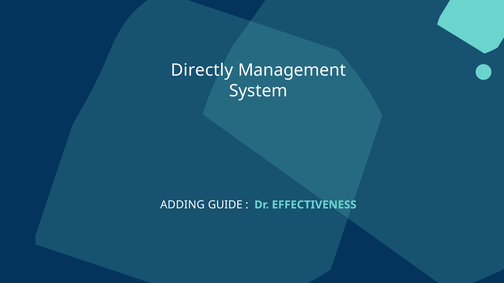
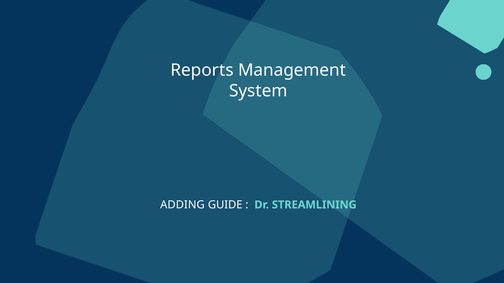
Directly: Directly -> Reports
EFFECTIVENESS: EFFECTIVENESS -> STREAMLINING
